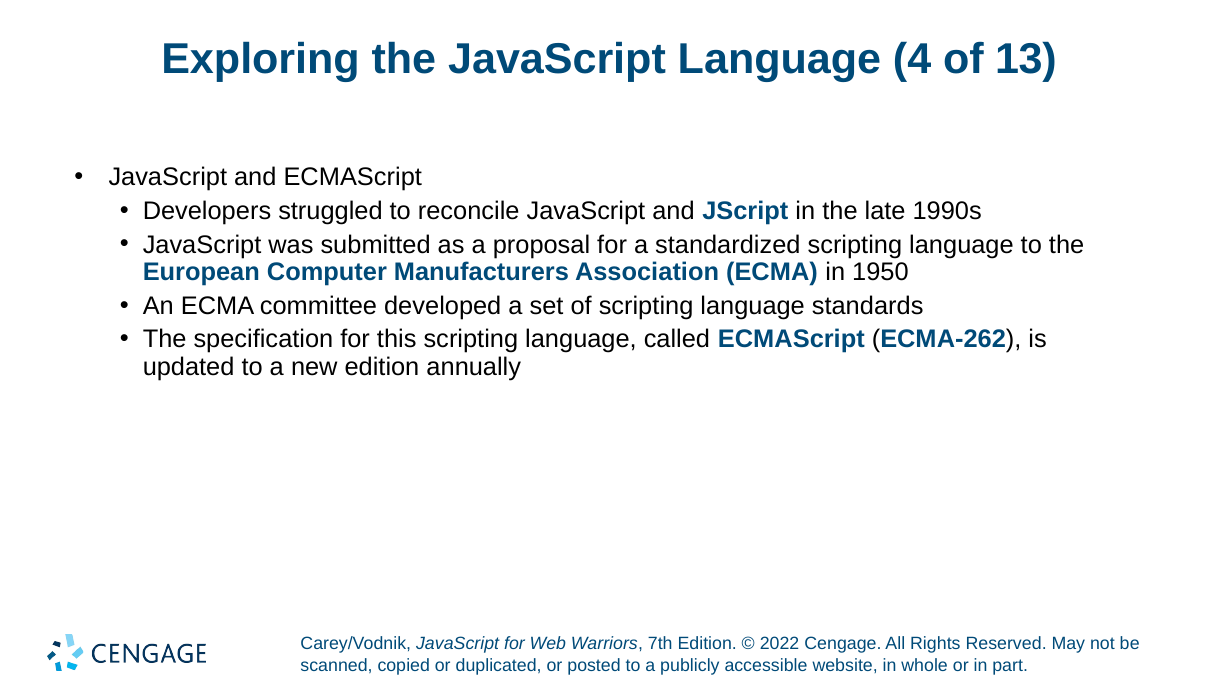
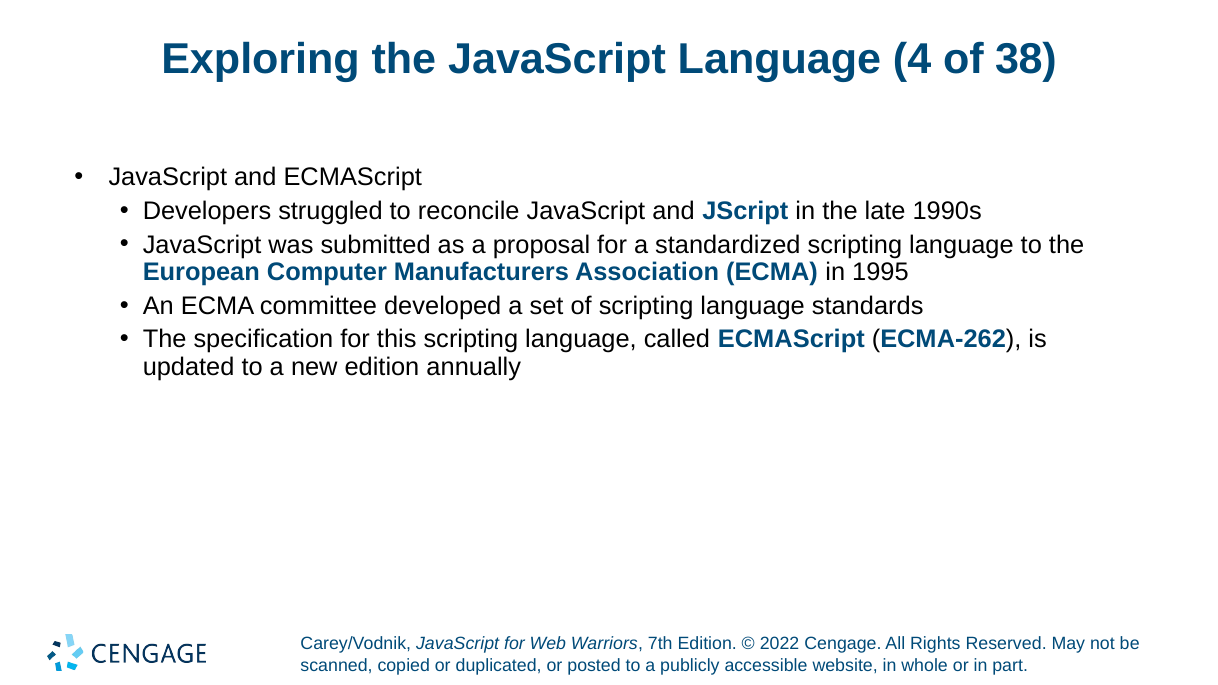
13: 13 -> 38
1950: 1950 -> 1995
